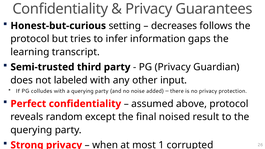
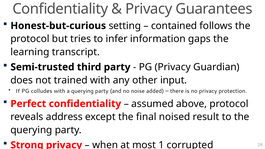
decreases: decreases -> contained
labeled: labeled -> trained
random: random -> address
